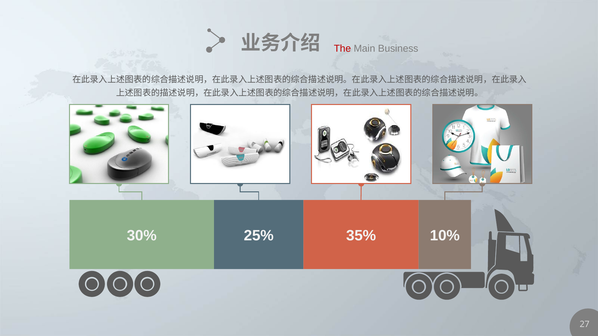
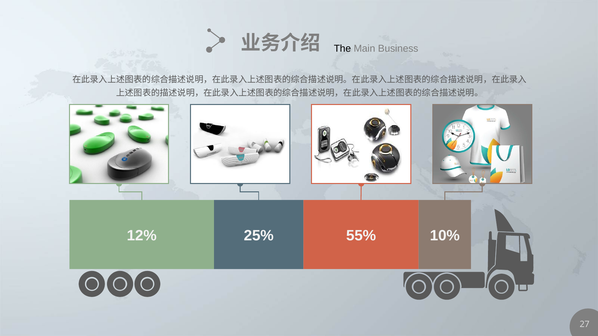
The colour: red -> black
30%: 30% -> 12%
35%: 35% -> 55%
